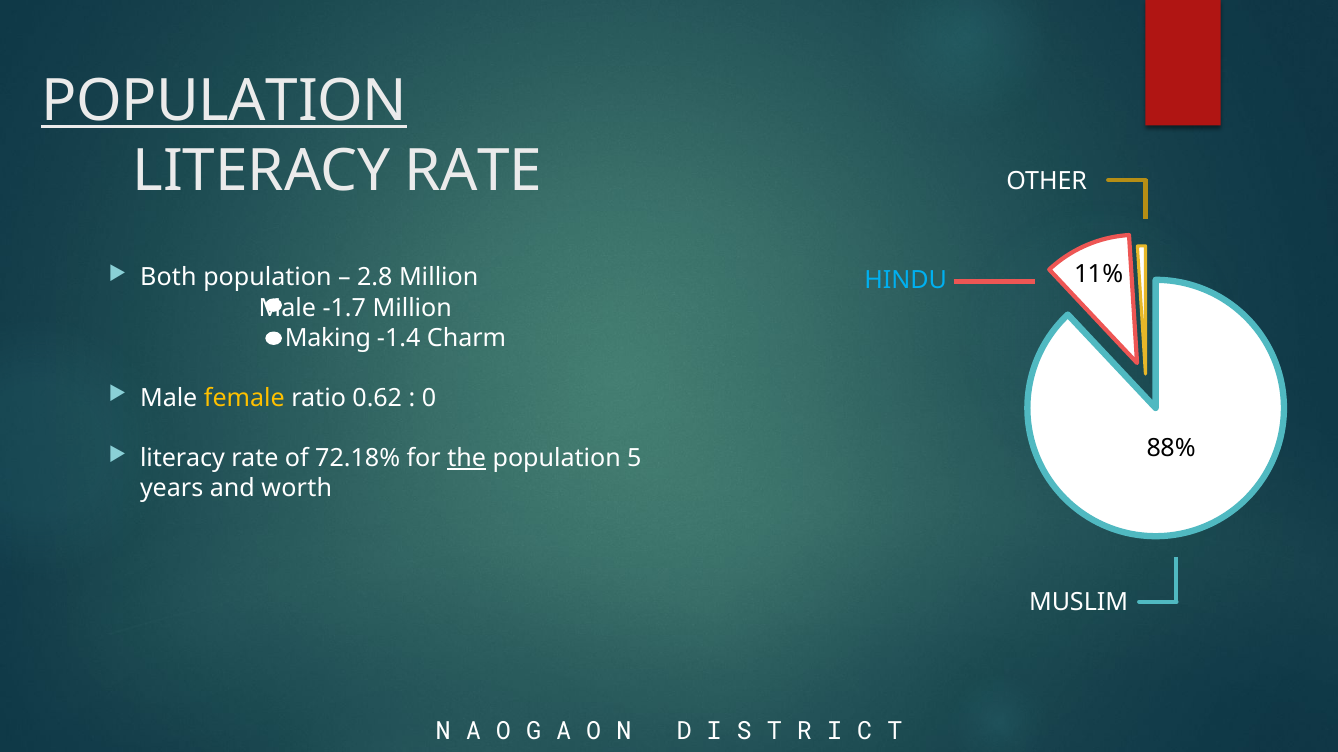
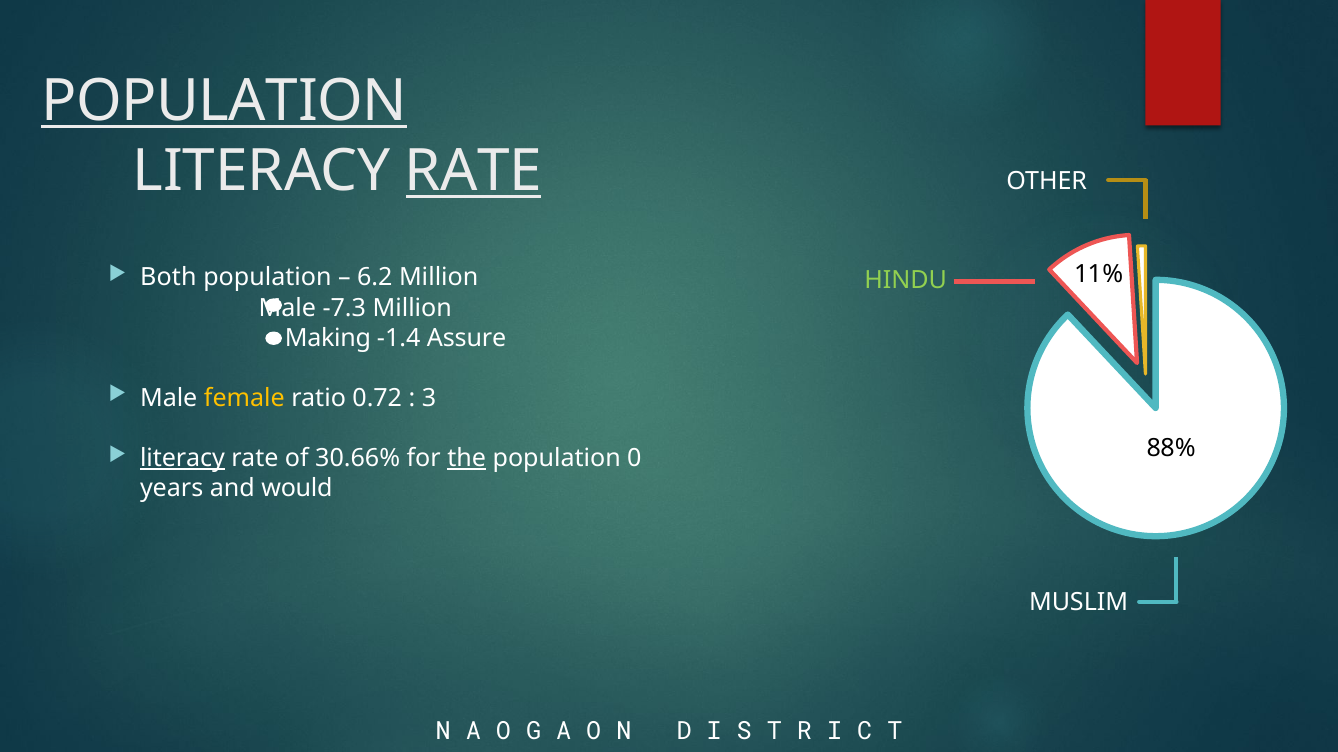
RATE at (473, 172) underline: none -> present
2.8: 2.8 -> 6.2
HINDU colour: light blue -> light green
-1.7: -1.7 -> -7.3
Charm: Charm -> Assure
0.62: 0.62 -> 0.72
0: 0 -> 3
literacy at (182, 459) underline: none -> present
72.18%: 72.18% -> 30.66%
5: 5 -> 0
worth: worth -> would
